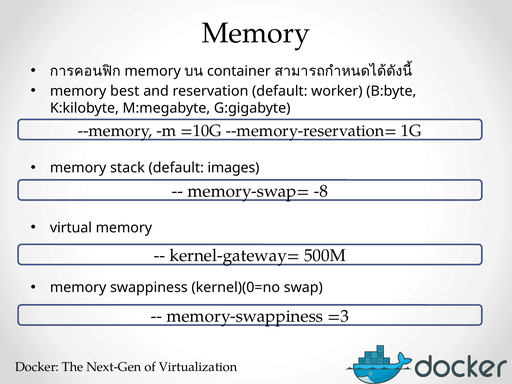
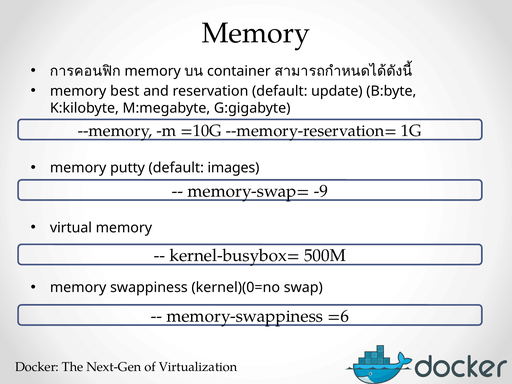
worker: worker -> update
stack: stack -> putty
-8: -8 -> -9
kernel-gateway=: kernel-gateway= -> kernel-busybox=
=3: =3 -> =6
